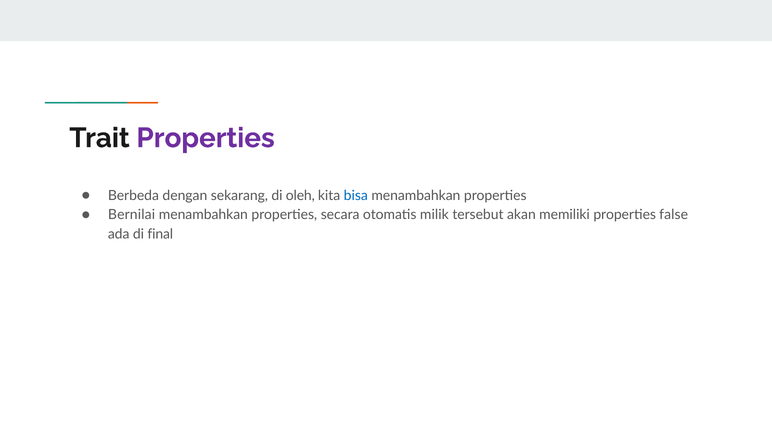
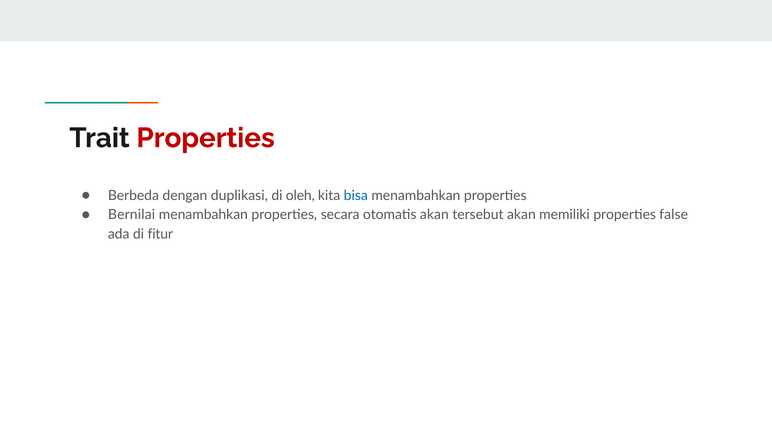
Properties at (206, 138) colour: purple -> red
sekarang: sekarang -> duplikasi
otomatis milik: milik -> akan
final: final -> fitur
